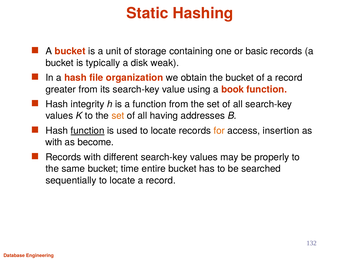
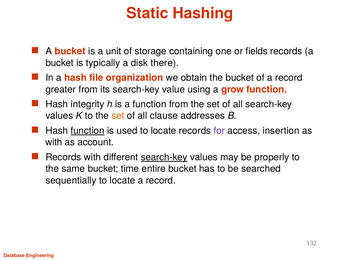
basic: basic -> fields
weak: weak -> there
book: book -> grow
having: having -> clause
for colour: orange -> purple
become: become -> account
search-key at (164, 157) underline: none -> present
